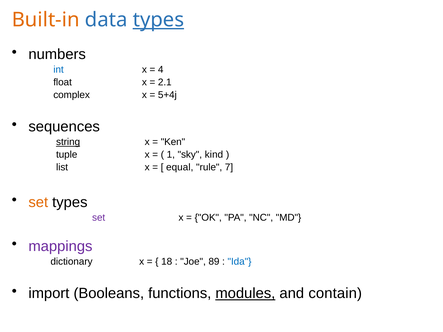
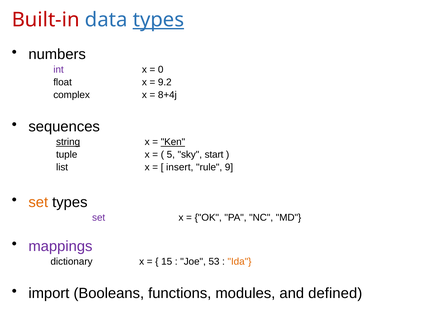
Built-in colour: orange -> red
int colour: blue -> purple
4: 4 -> 0
2.1: 2.1 -> 9.2
5+4j: 5+4j -> 8+4j
Ken underline: none -> present
1: 1 -> 5
kind: kind -> start
equal: equal -> insert
7: 7 -> 9
18: 18 -> 15
89: 89 -> 53
Ida colour: blue -> orange
modules underline: present -> none
contain: contain -> defined
